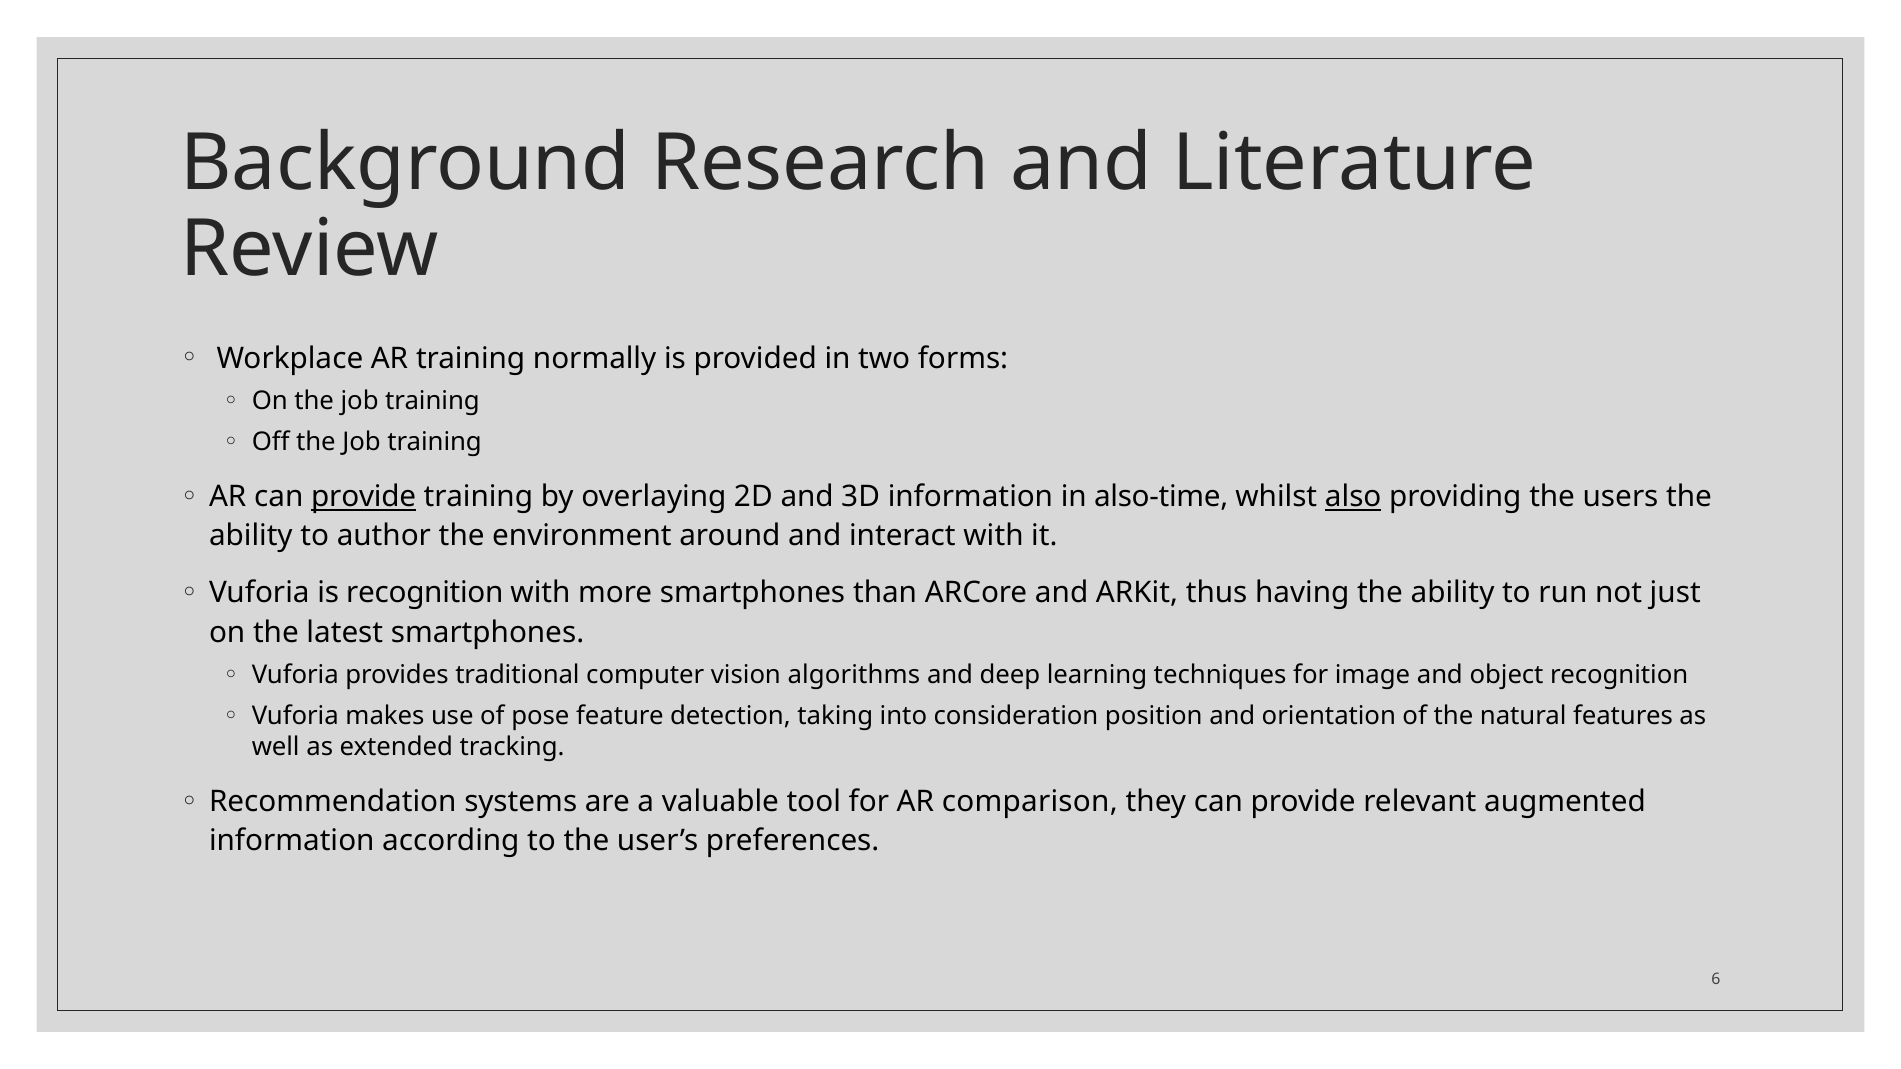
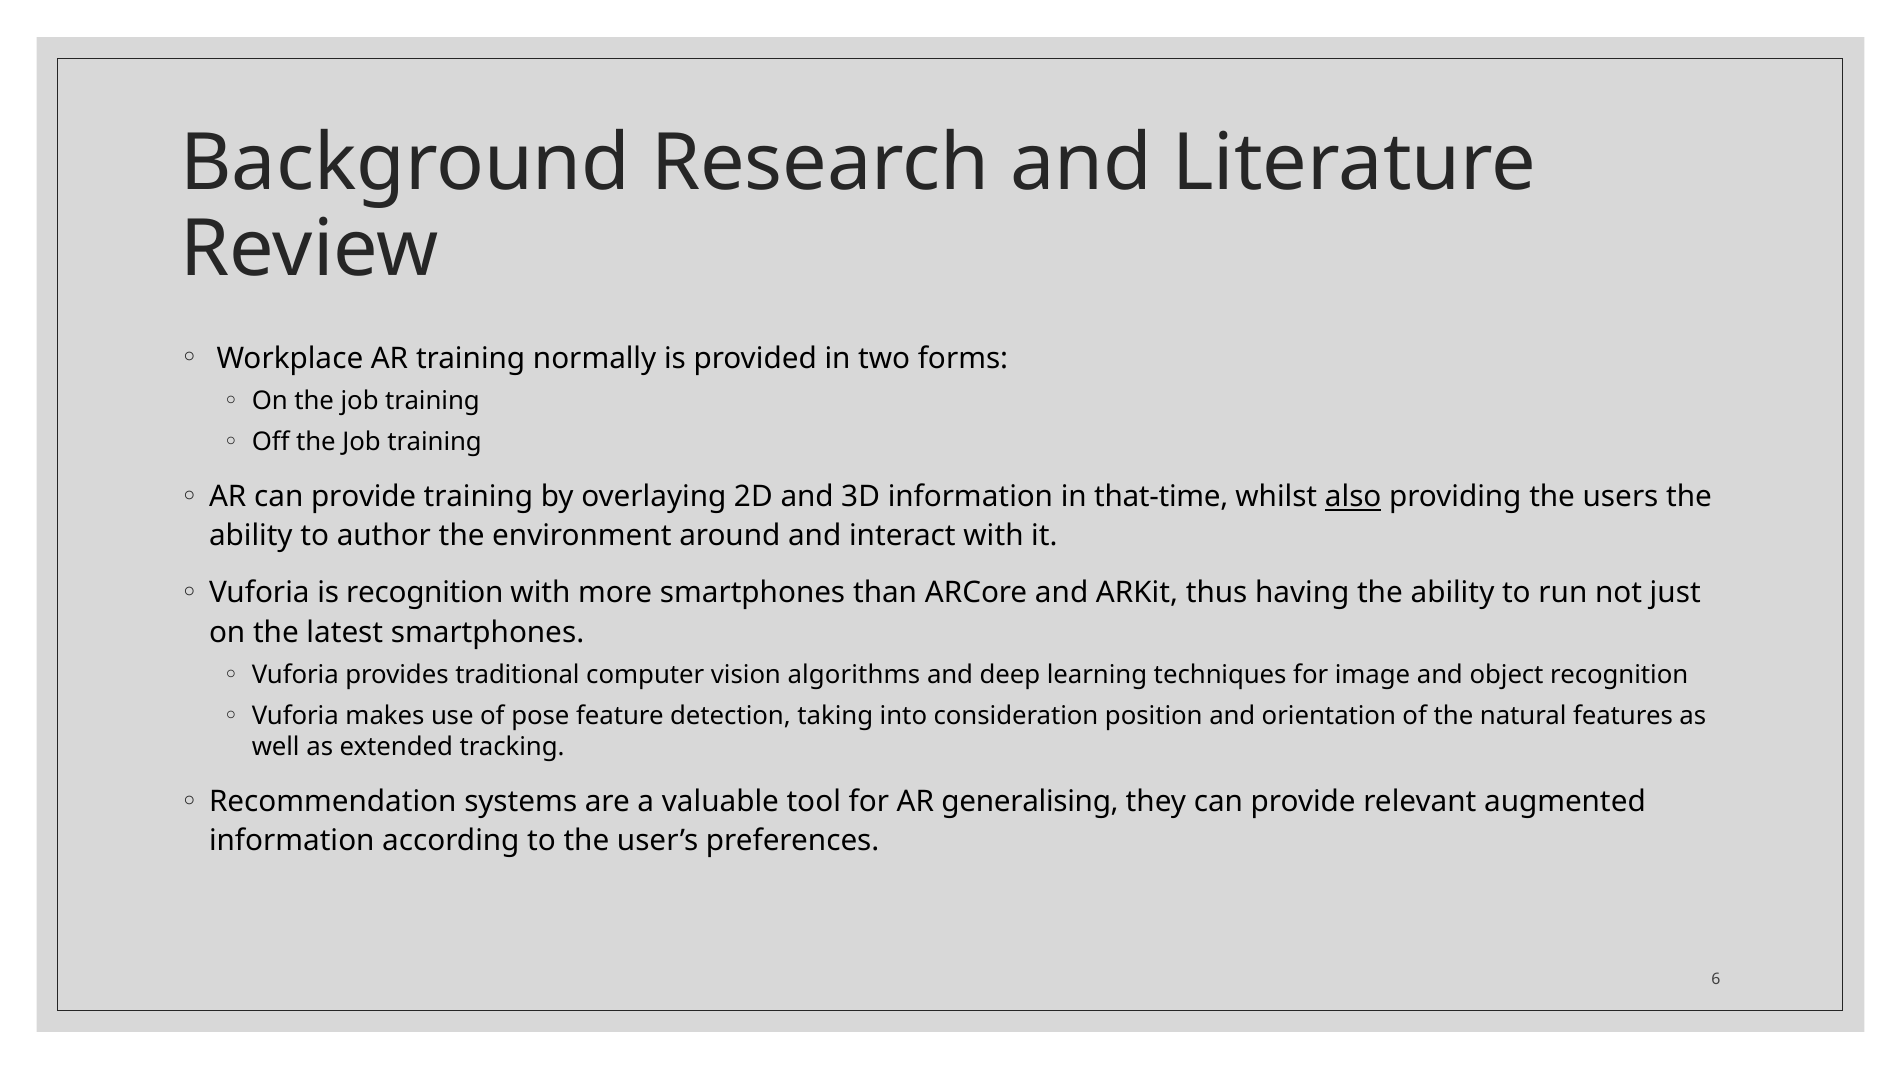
provide at (364, 497) underline: present -> none
also-time: also-time -> that-time
comparison: comparison -> generalising
